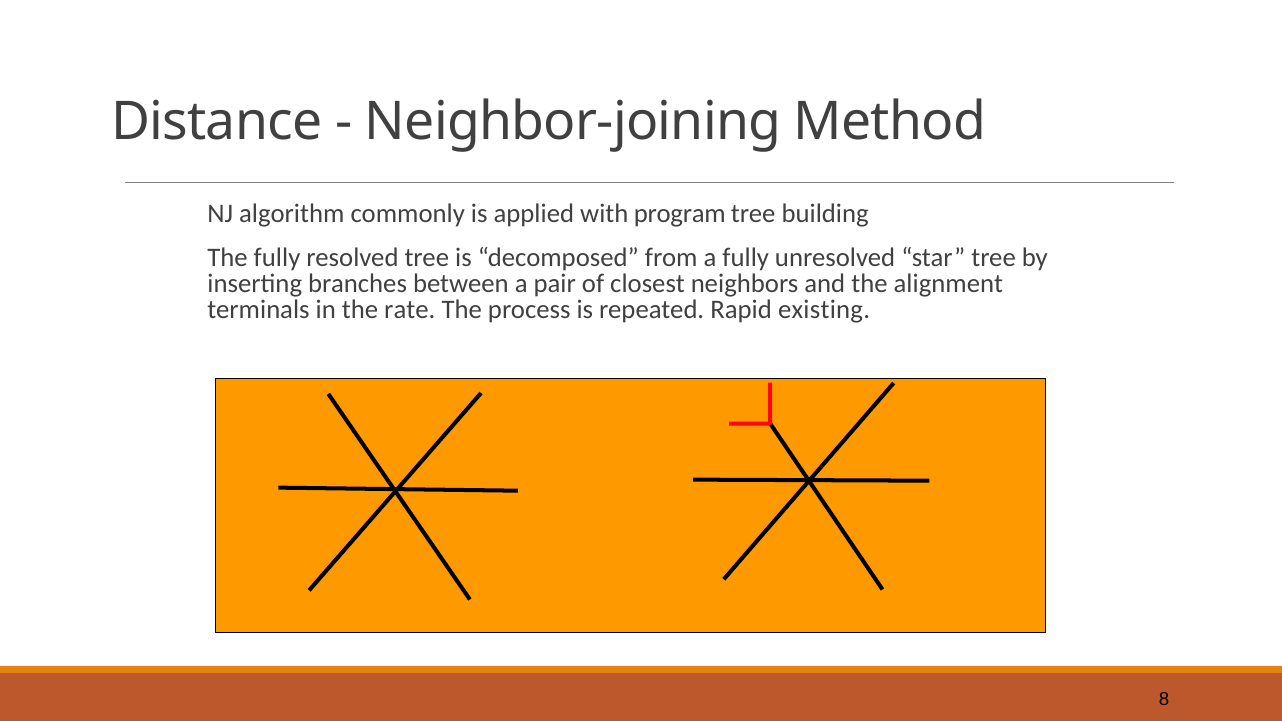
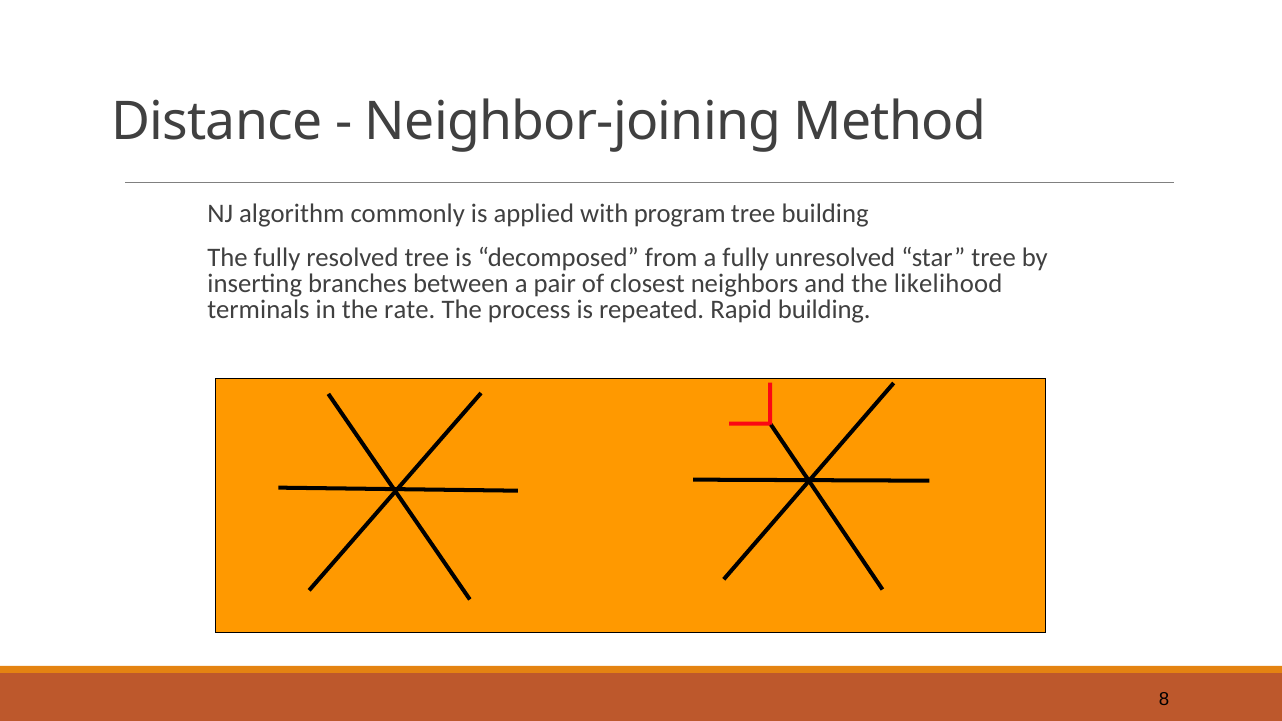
alignment: alignment -> likelihood
Rapid existing: existing -> building
